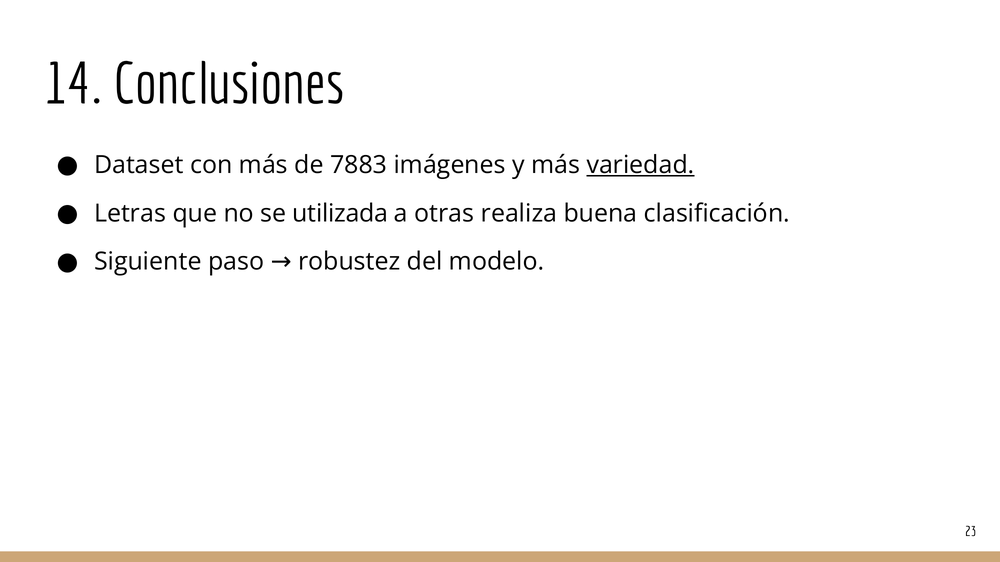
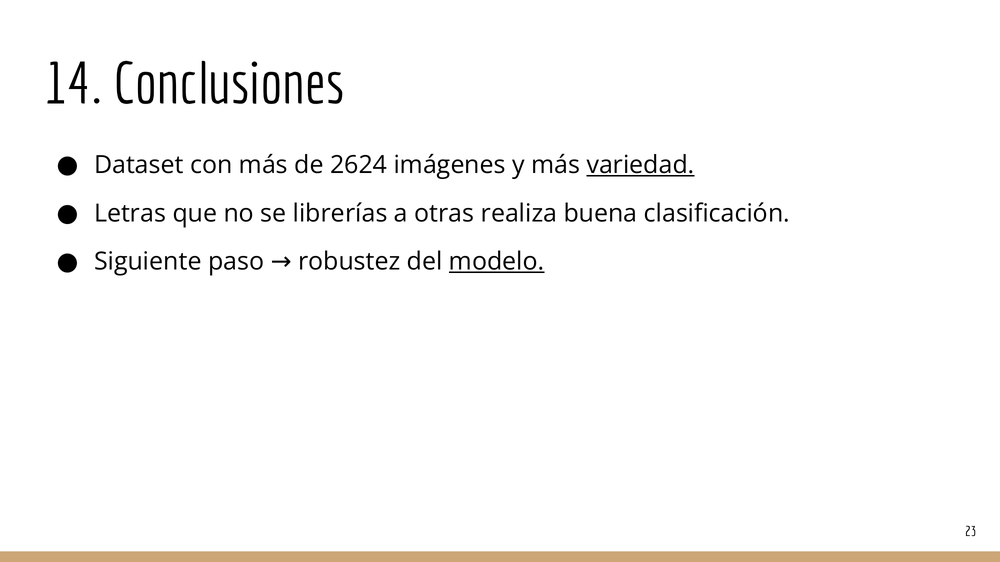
7883: 7883 -> 2624
utilizada: utilizada -> librerías
modelo underline: none -> present
